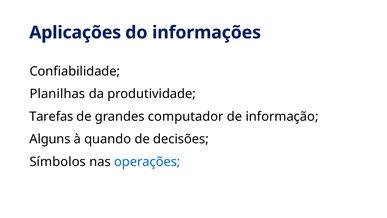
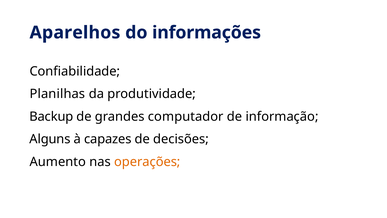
Aplicações: Aplicações -> Aparelhos
Tarefas: Tarefas -> Backup
quando: quando -> capazes
Símbolos: Símbolos -> Aumento
operações colour: blue -> orange
